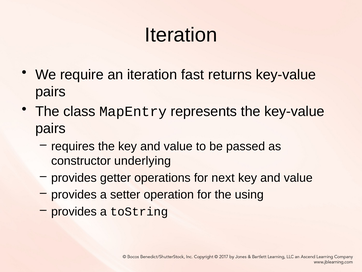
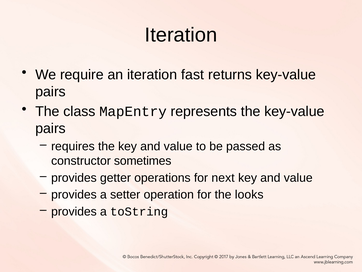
underlying: underlying -> sometimes
using: using -> looks
